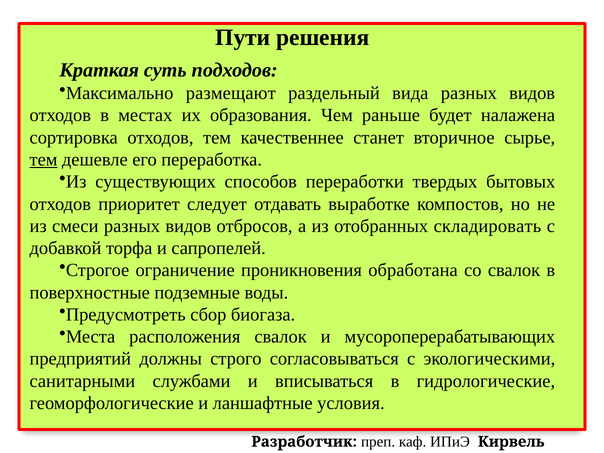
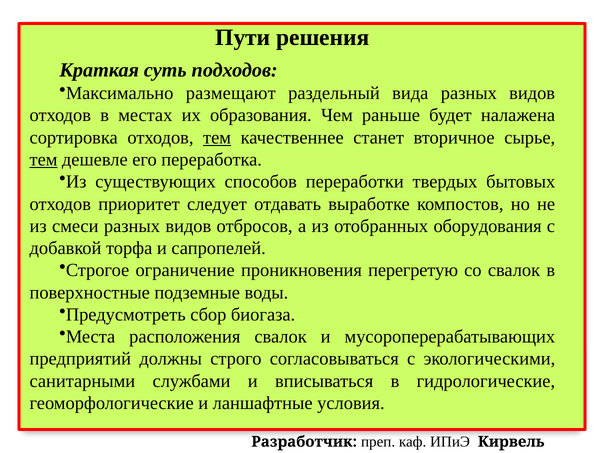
тем at (217, 138) underline: none -> present
складировать: складировать -> оборудования
обработана: обработана -> перегретую
